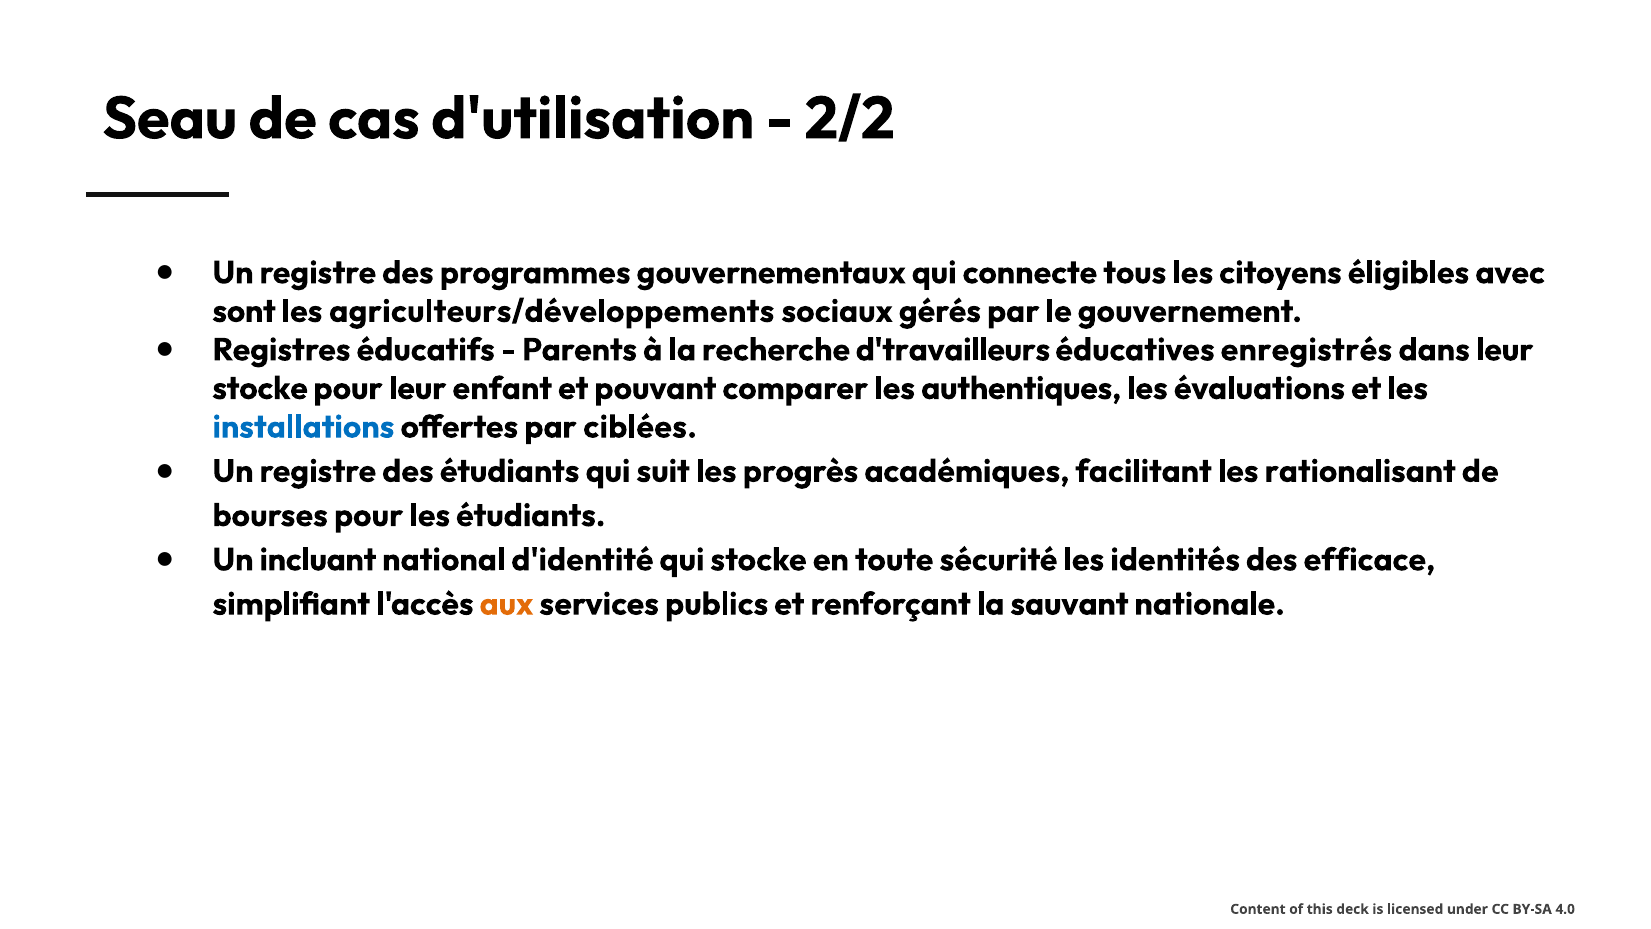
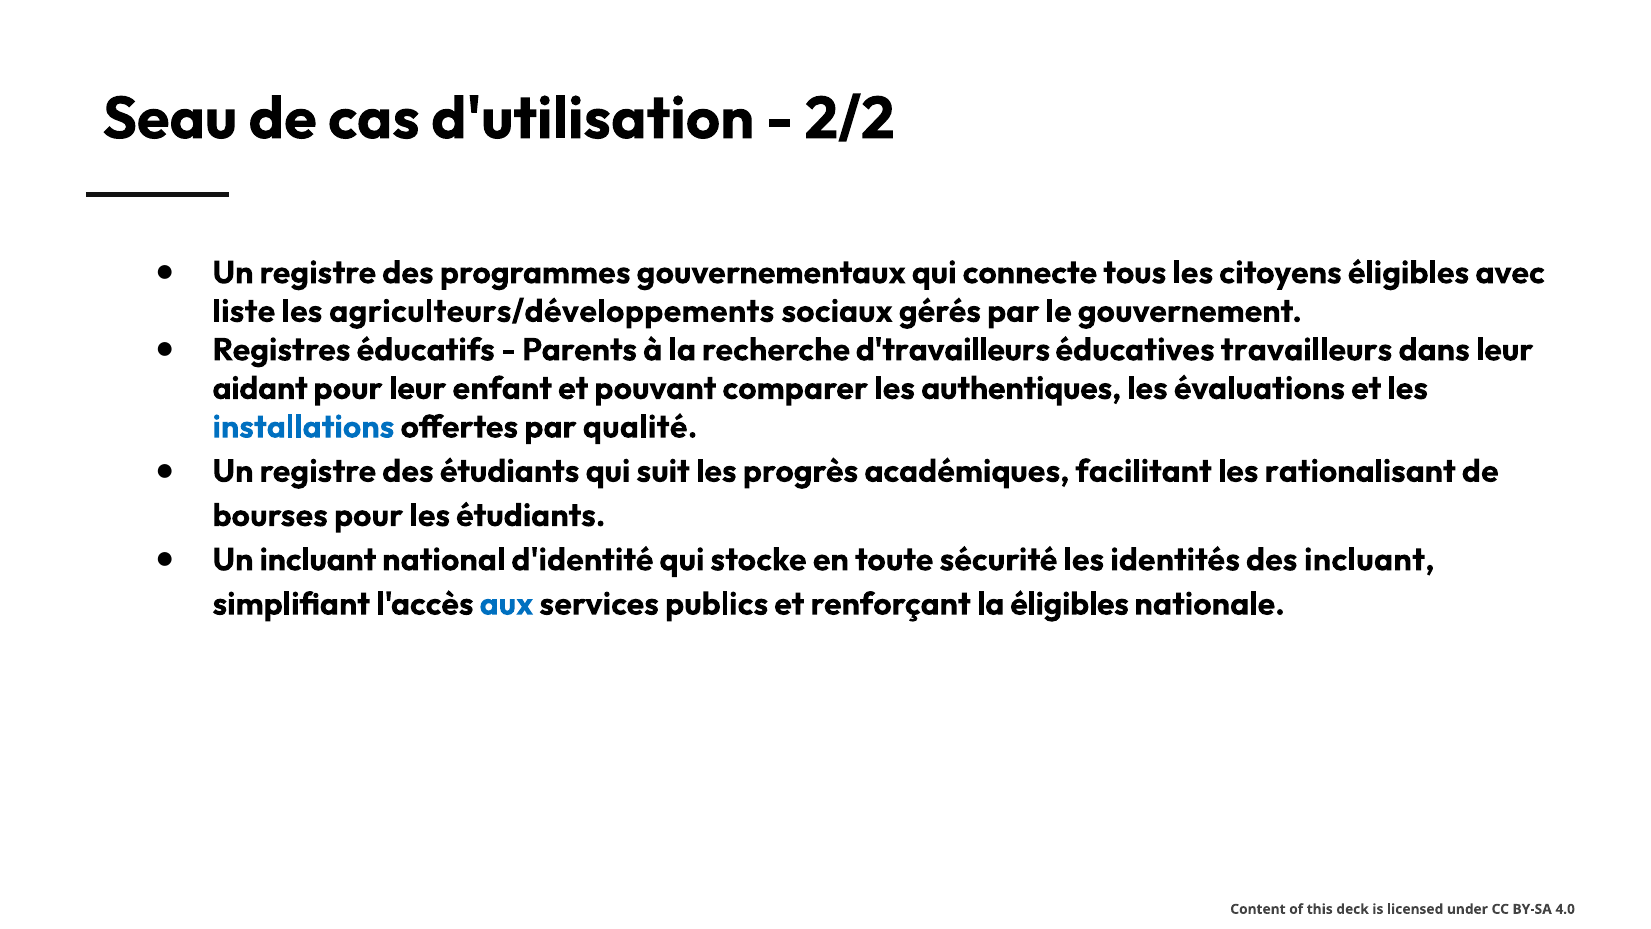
sont: sont -> liste
enregistrés: enregistrés -> travailleurs
stocke at (260, 388): stocke -> aidant
ciblées: ciblées -> qualité
des efficace: efficace -> incluant
aux colour: orange -> blue
la sauvant: sauvant -> éligibles
